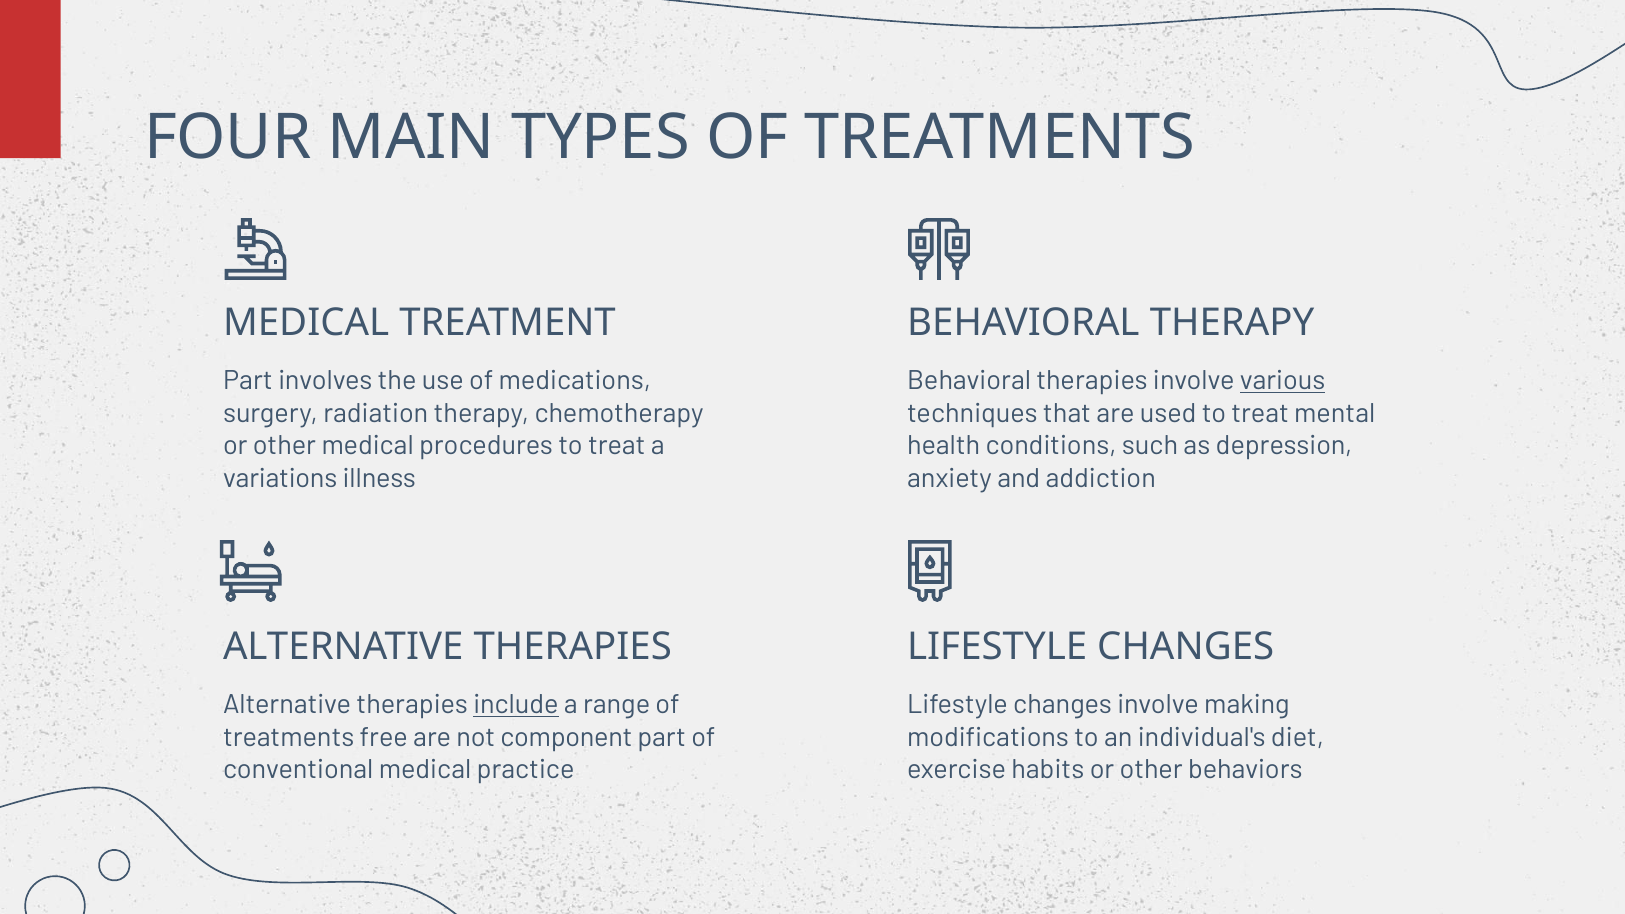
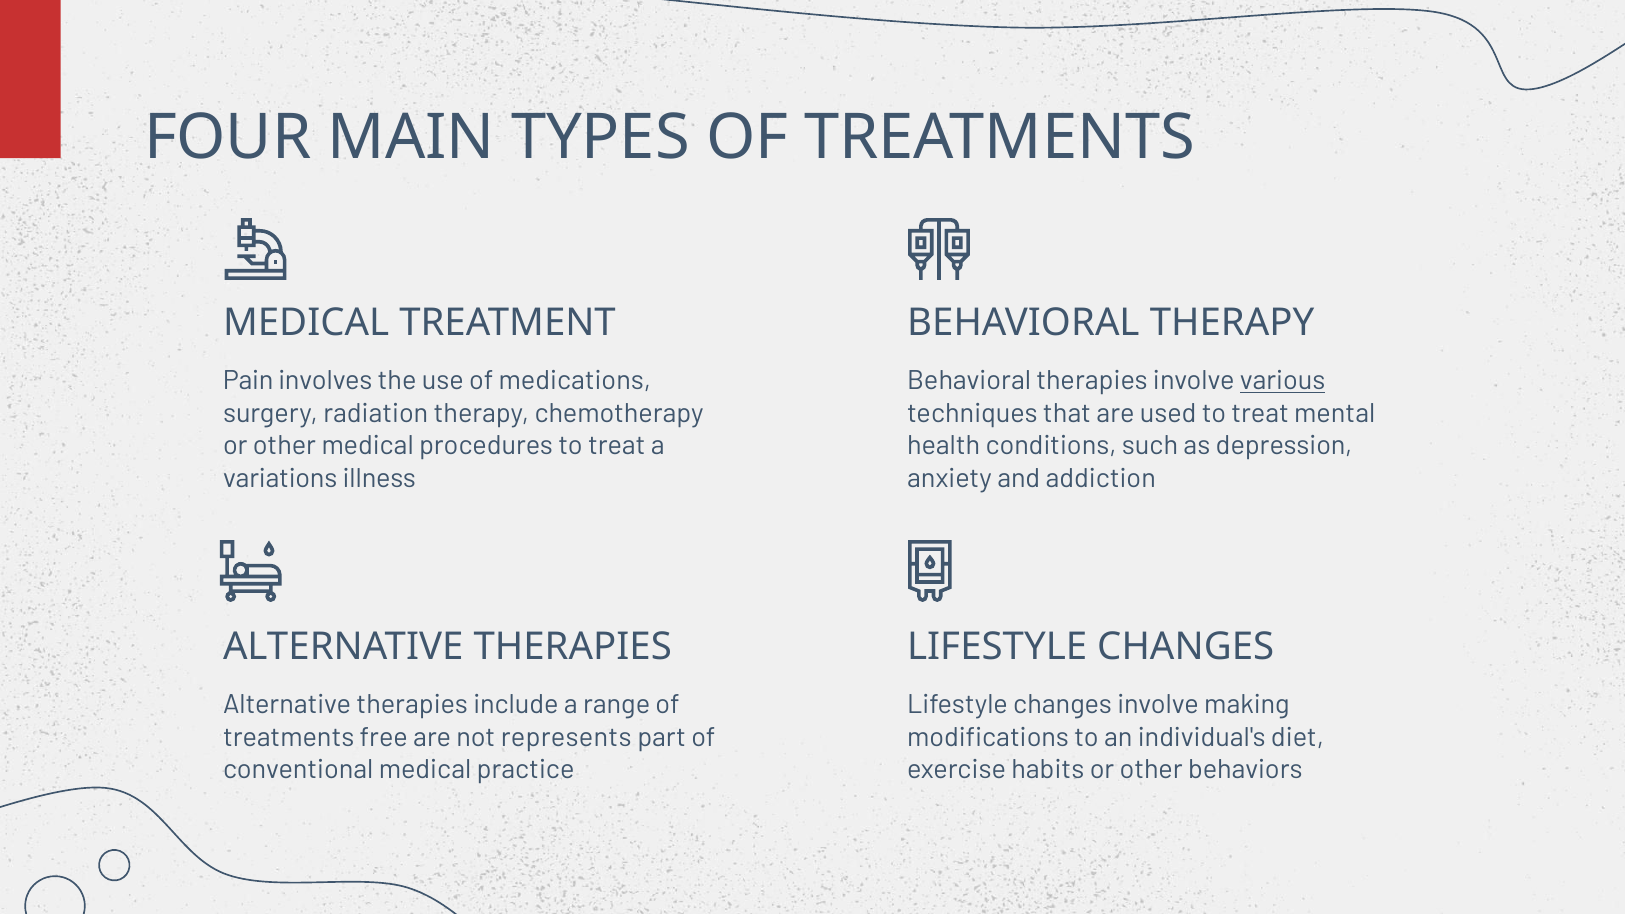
Part at (248, 381): Part -> Pain
include underline: present -> none
component: component -> represents
